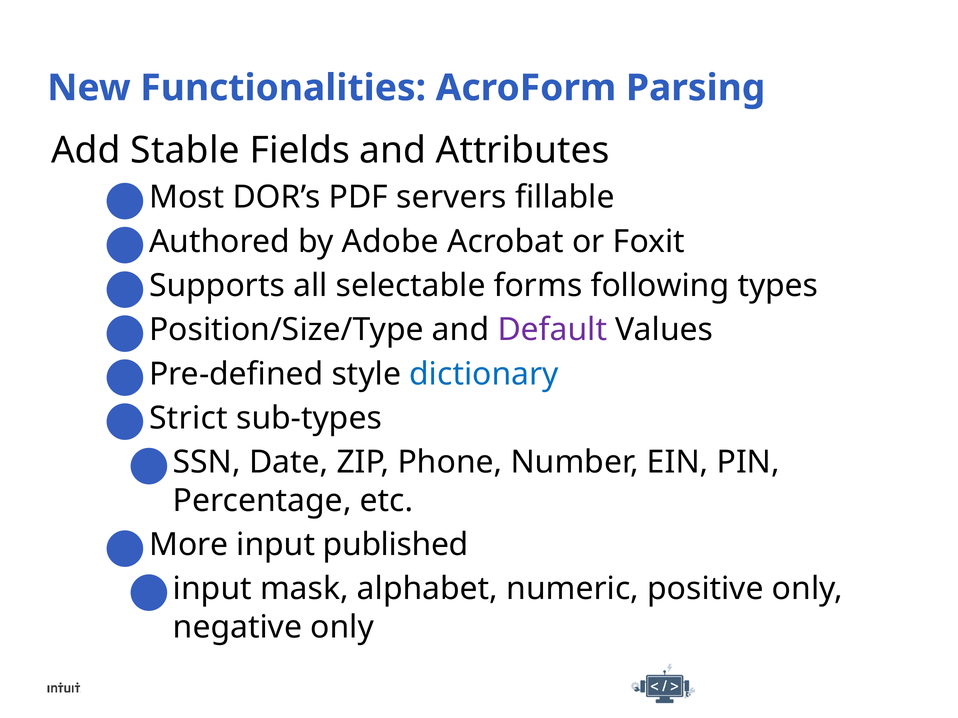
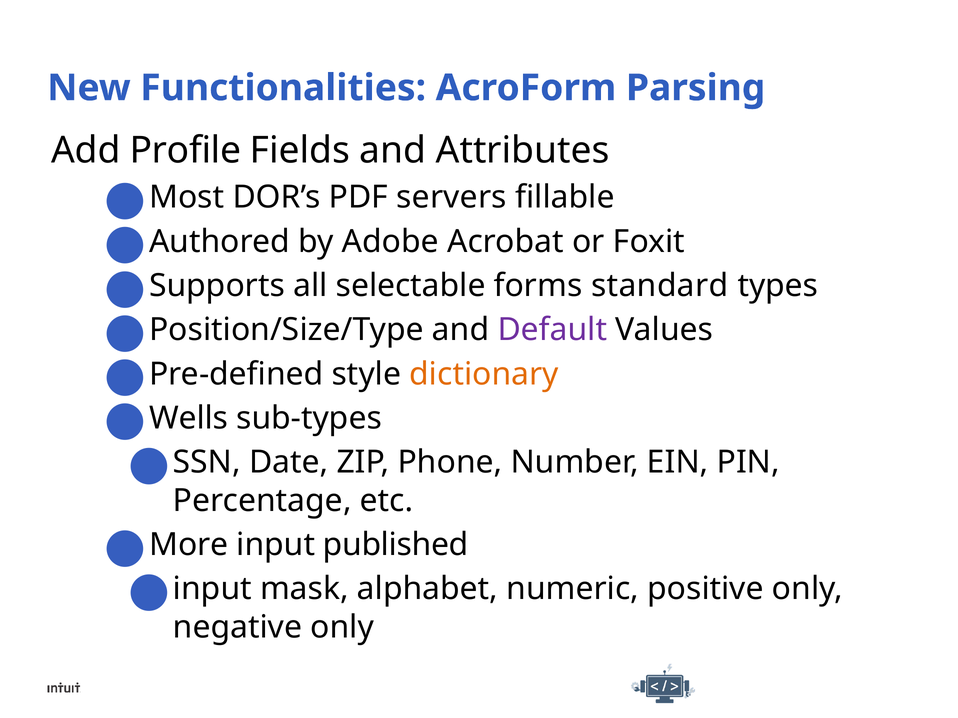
Stable: Stable -> Profile
following: following -> standard
dictionary colour: blue -> orange
Strict: Strict -> Wells
